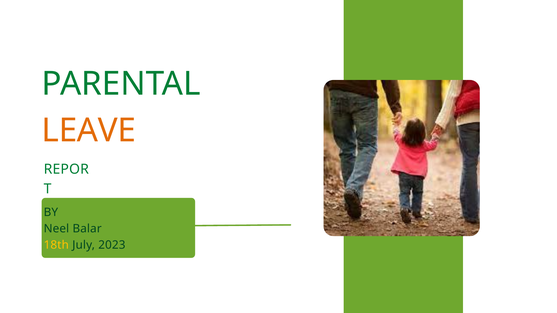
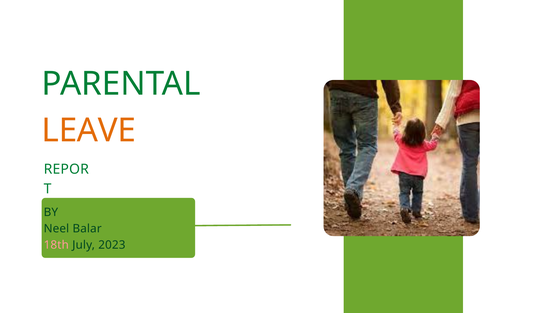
18th colour: yellow -> pink
